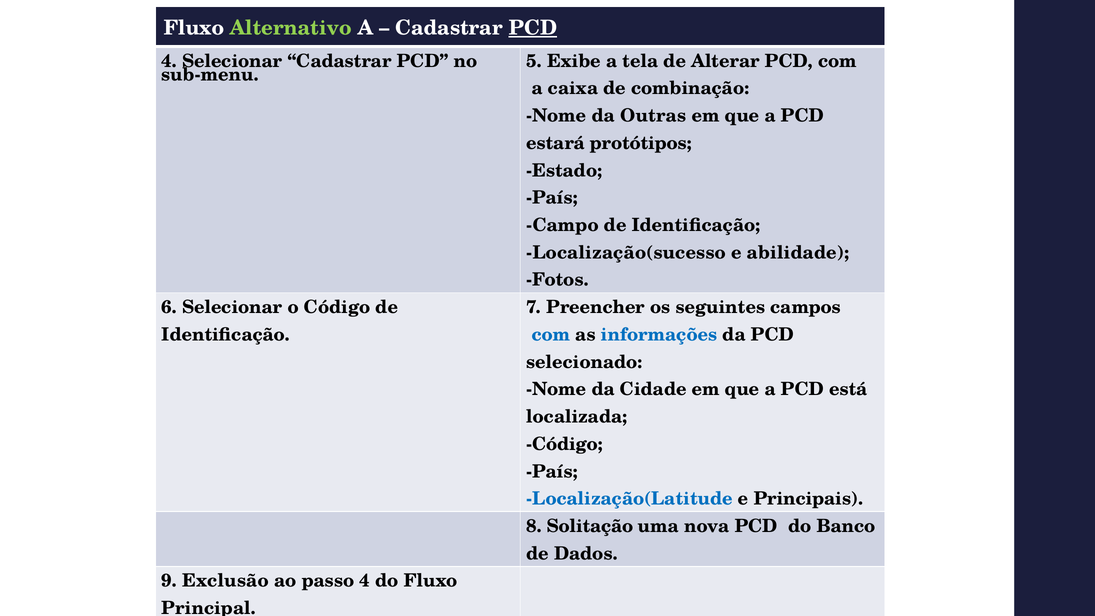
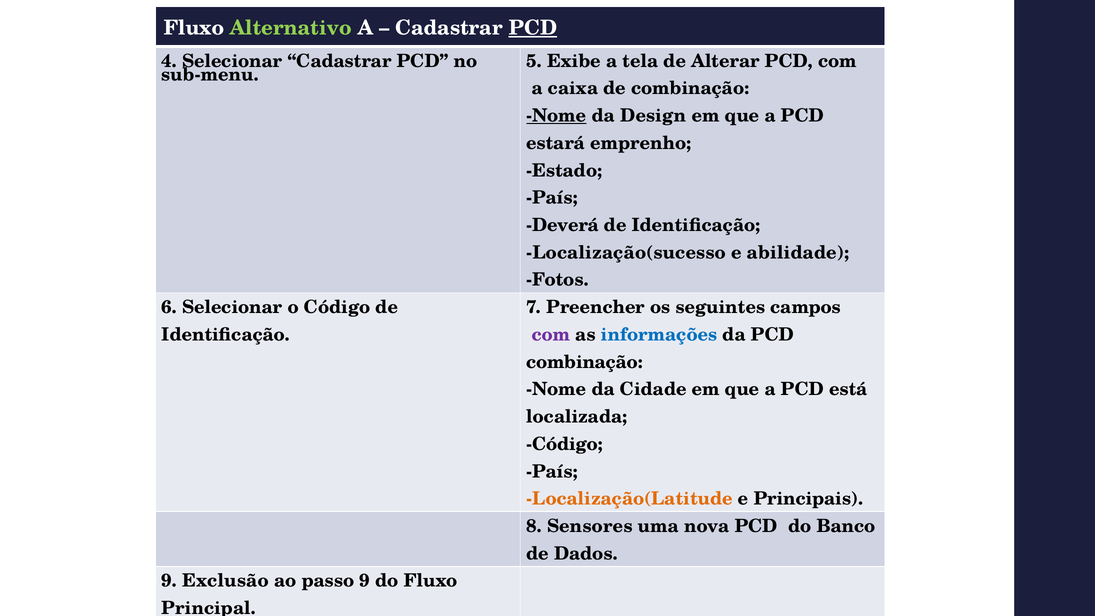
Nome at (556, 116) underline: none -> present
Outras: Outras -> Design
protótipos: protótipos -> emprenho
Campo: Campo -> Deverá
com at (551, 335) colour: blue -> purple
selecionado at (584, 362): selecionado -> combinação
Localização(Latitude colour: blue -> orange
Solitação: Solitação -> Sensores
passo 4: 4 -> 9
